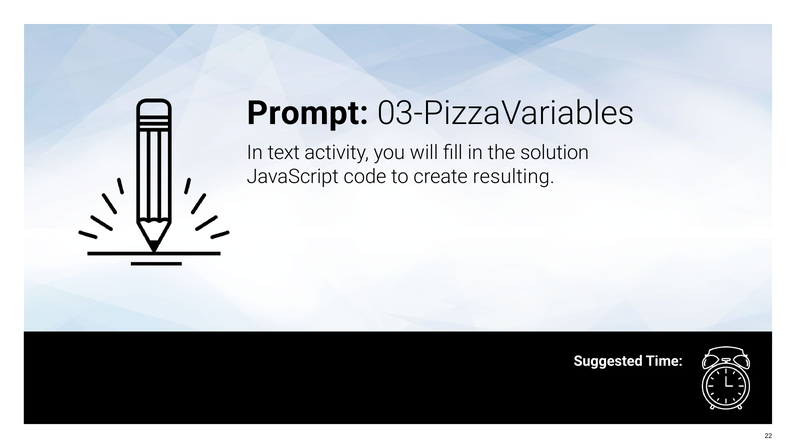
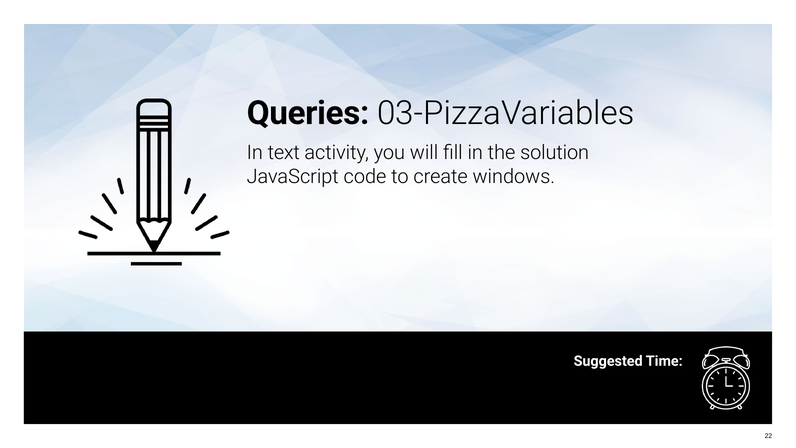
Prompt: Prompt -> Queries
resulting: resulting -> windows
